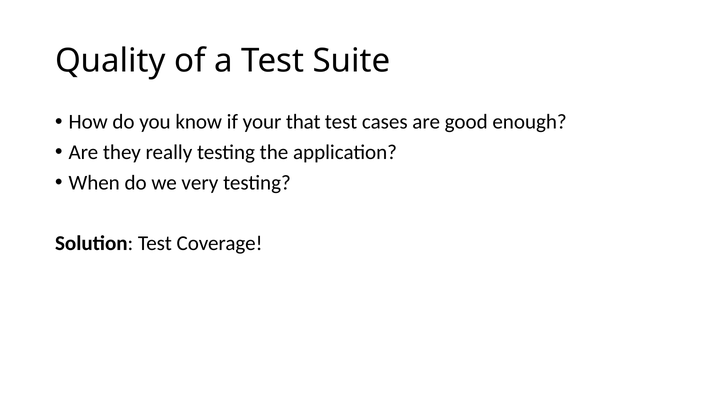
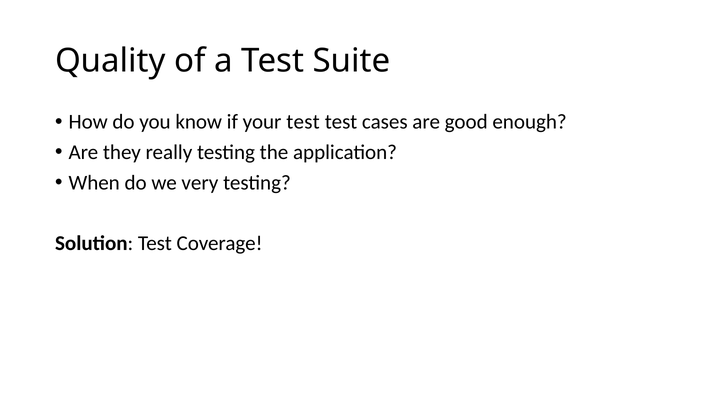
your that: that -> test
